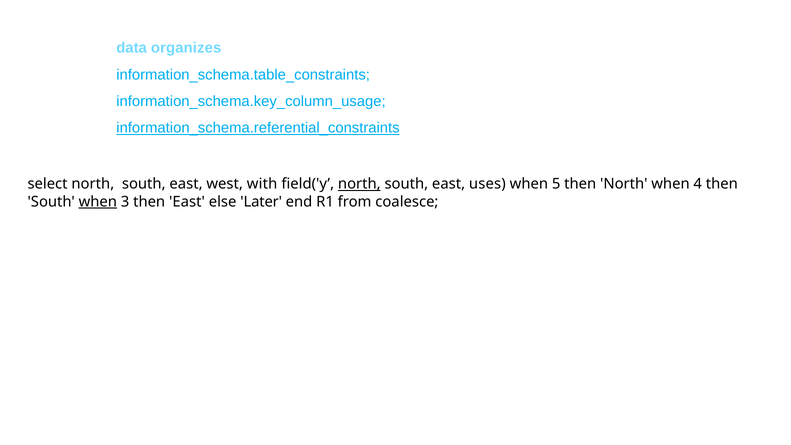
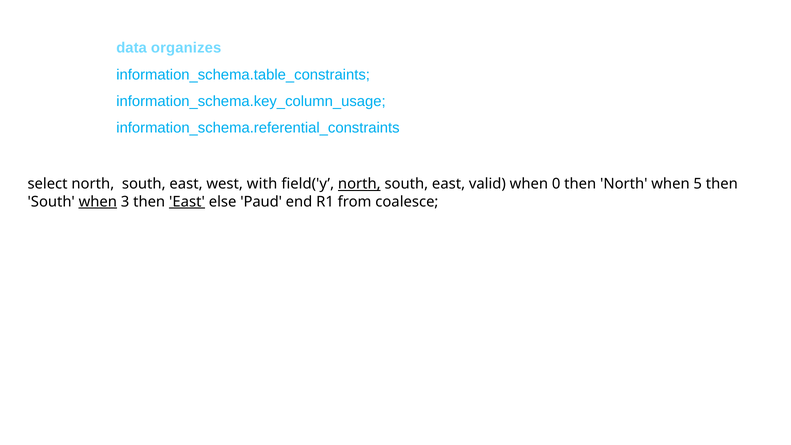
information_schema.referential_constraints underline: present -> none
uses: uses -> valid
5: 5 -> 0
4: 4 -> 5
East at (187, 202) underline: none -> present
Later: Later -> Paud
